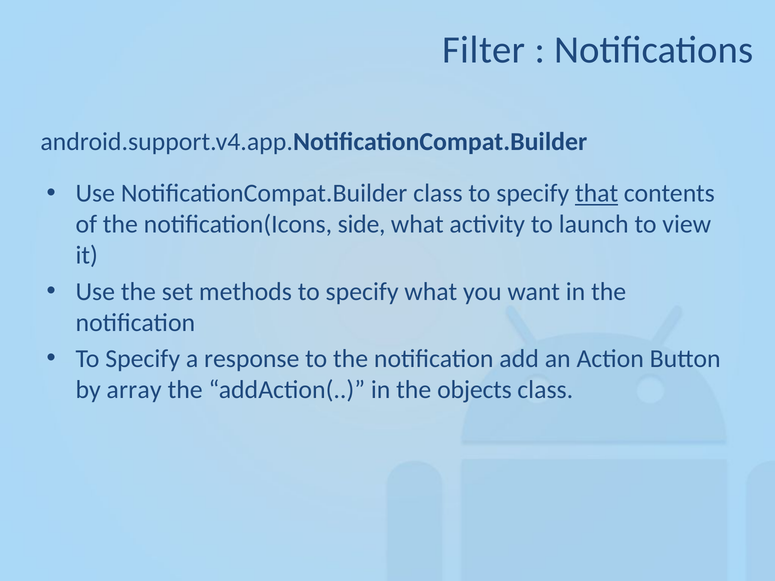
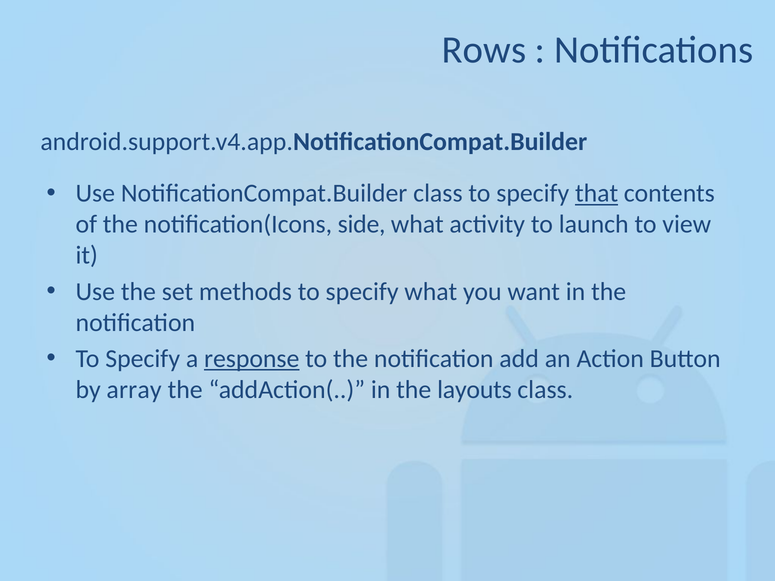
Filter: Filter -> Rows
response underline: none -> present
objects: objects -> layouts
